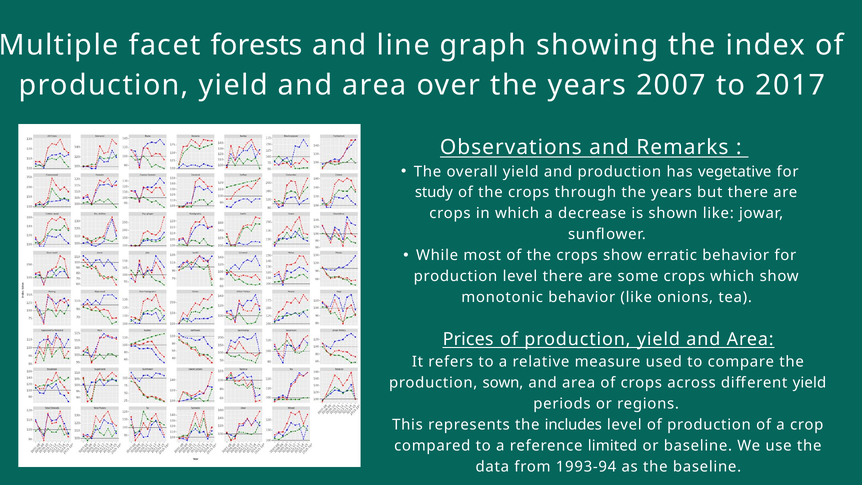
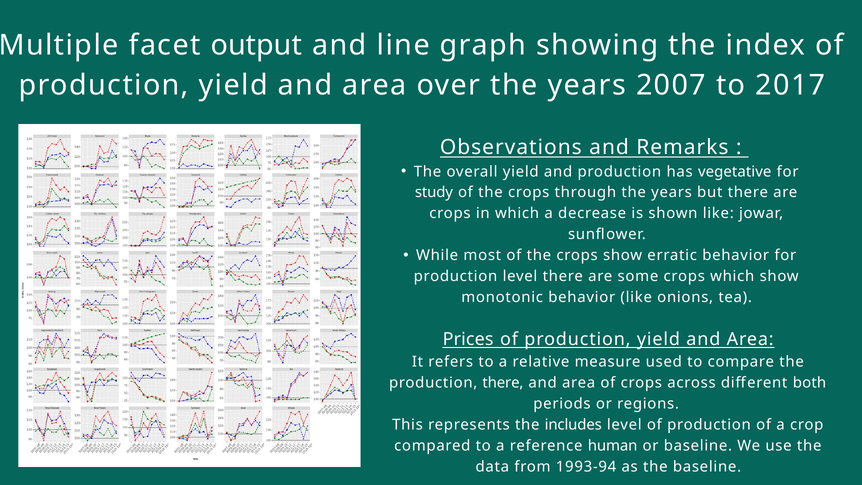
forests: forests -> output
production sown: sown -> there
different yield: yield -> both
limited: limited -> human
